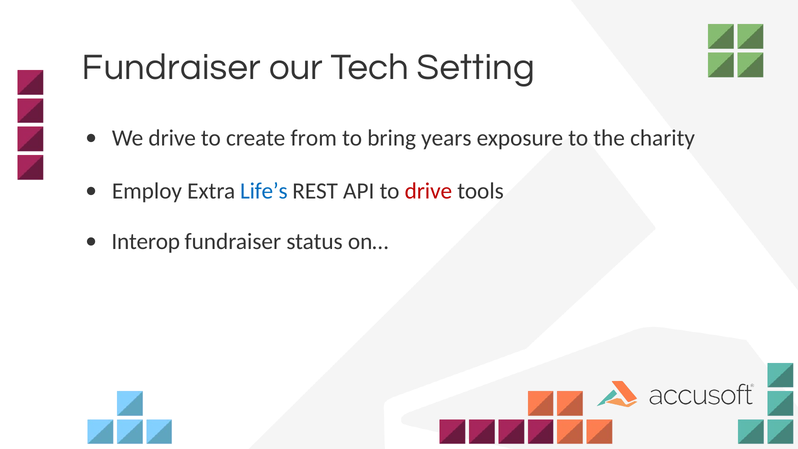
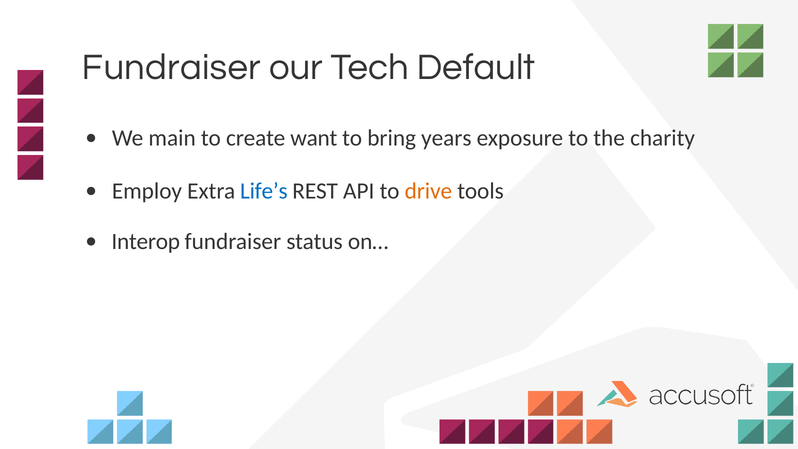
Setting: Setting -> Default
We drive: drive -> main
from: from -> want
drive at (428, 191) colour: red -> orange
